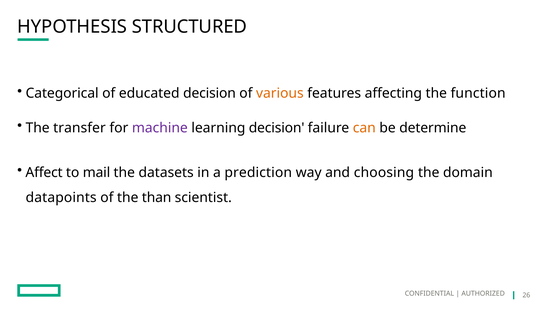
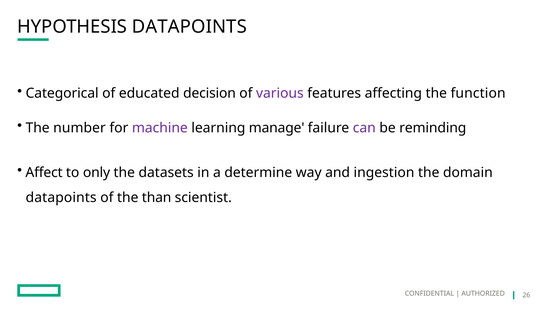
HYPOTHESIS STRUCTURED: STRUCTURED -> DATAPOINTS
various colour: orange -> purple
transfer: transfer -> number
learning decision: decision -> manage
can colour: orange -> purple
determine: determine -> reminding
mail: mail -> only
prediction: prediction -> determine
choosing: choosing -> ingestion
